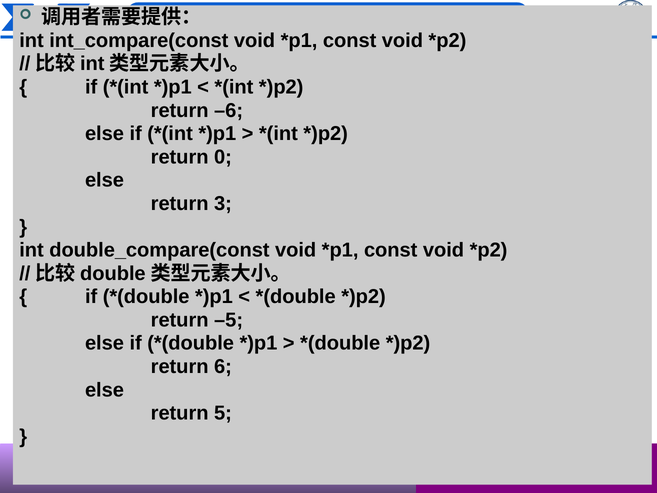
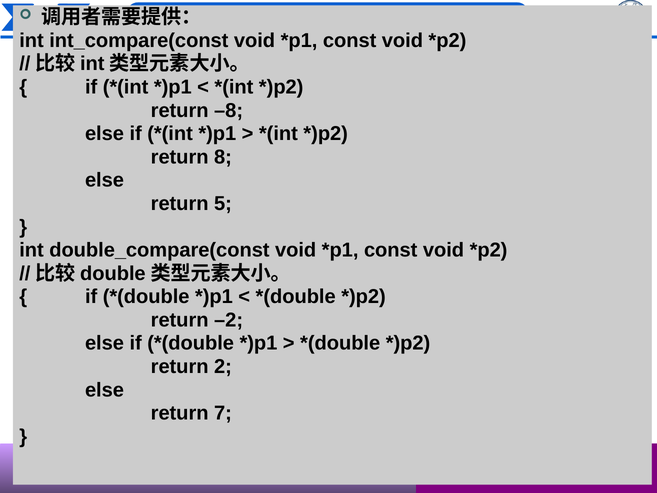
–6: –6 -> –8
0: 0 -> 8
3: 3 -> 5
–5: –5 -> –2
6: 6 -> 2
5: 5 -> 7
